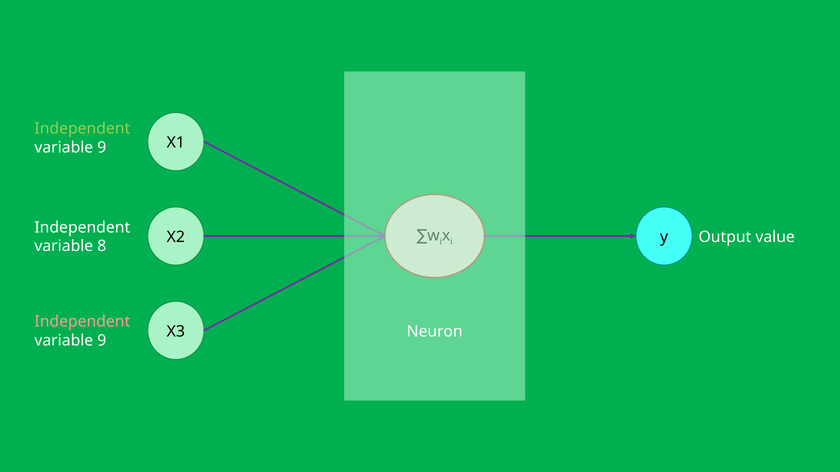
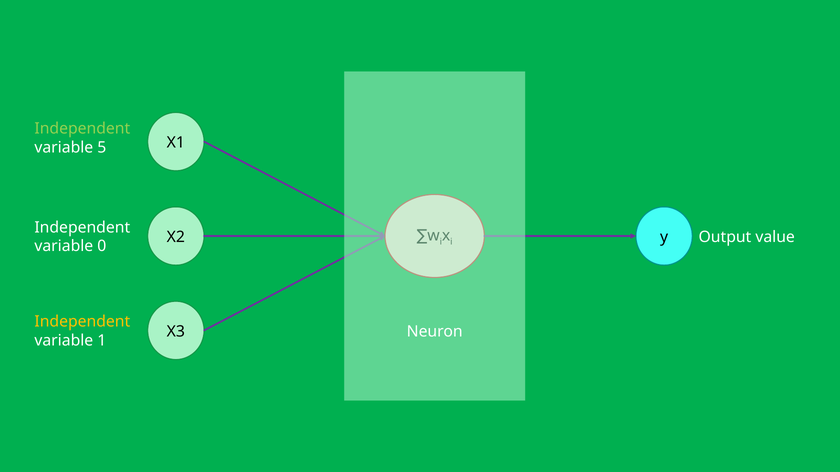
9 at (102, 148): 9 -> 5
8: 8 -> 0
Independent at (82, 322) colour: pink -> yellow
9 at (102, 341): 9 -> 1
